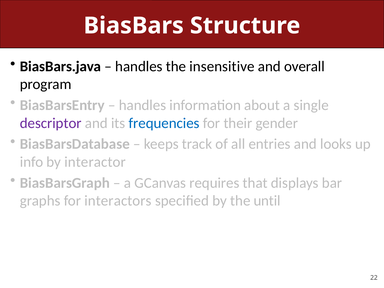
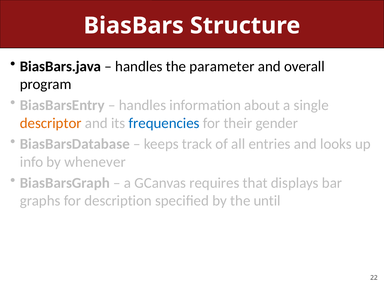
insensitive: insensitive -> parameter
descriptor colour: purple -> orange
interactor: interactor -> whenever
interactors: interactors -> description
